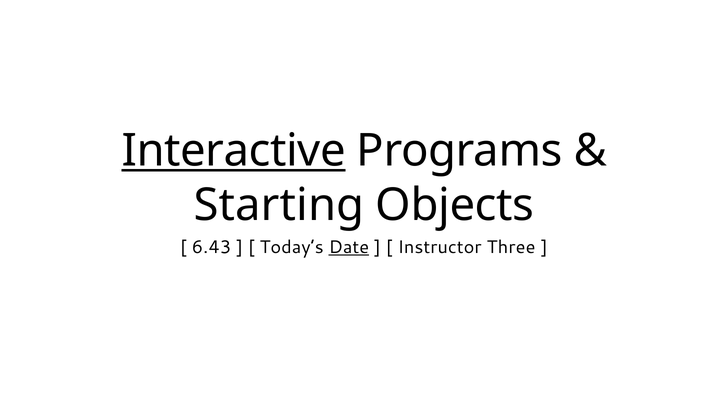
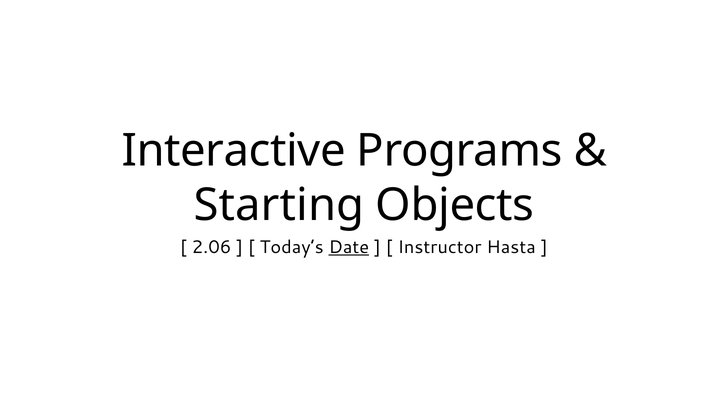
Interactive underline: present -> none
6.43: 6.43 -> 2.06
Three: Three -> Hasta
